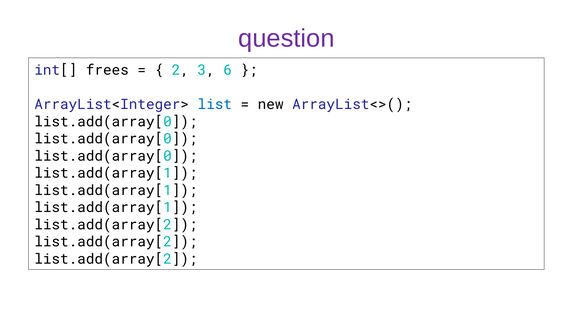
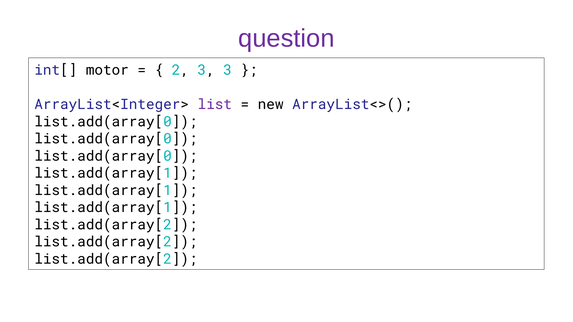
frees: frees -> motor
3 6: 6 -> 3
list colour: blue -> purple
